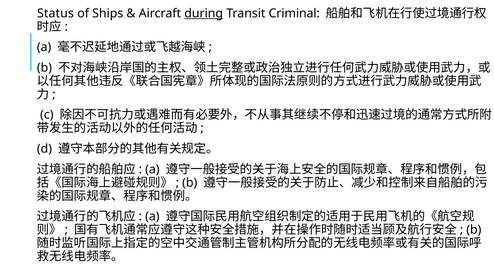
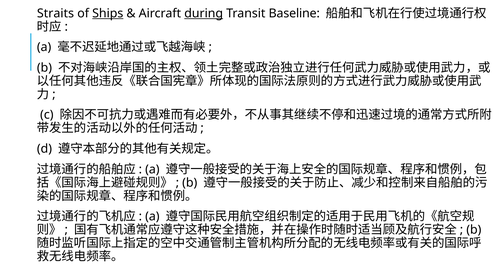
Status: Status -> Straits
Ships underline: none -> present
Criminal: Criminal -> Baseline
